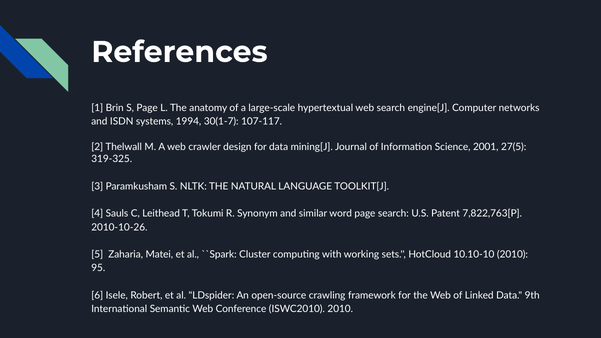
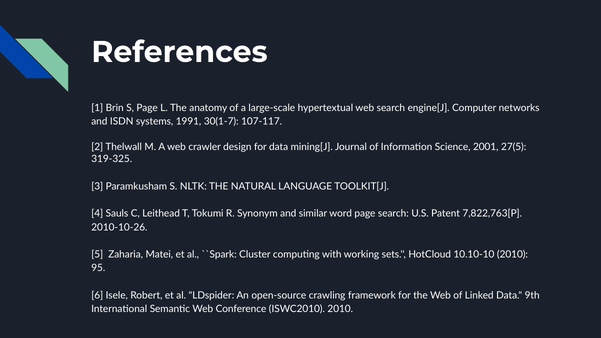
1994: 1994 -> 1991
